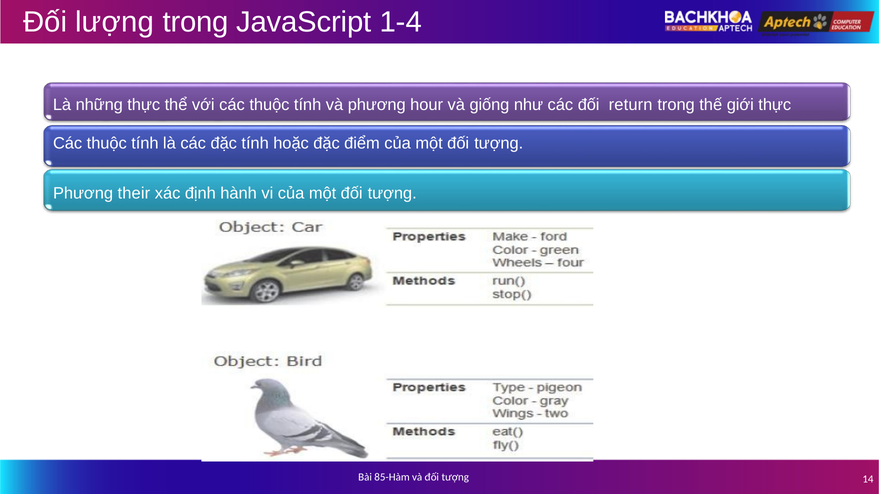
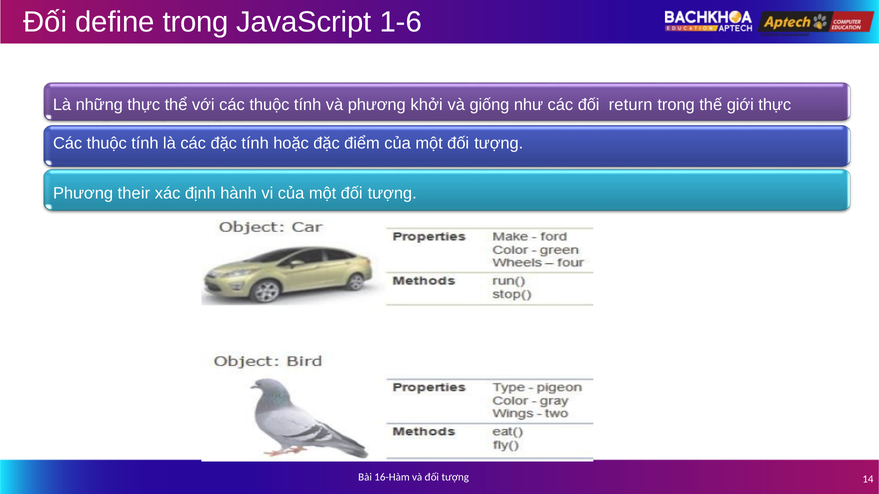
lượng: lượng -> define
1-4: 1-4 -> 1-6
hour: hour -> khởi
85-Hàm: 85-Hàm -> 16-Hàm
